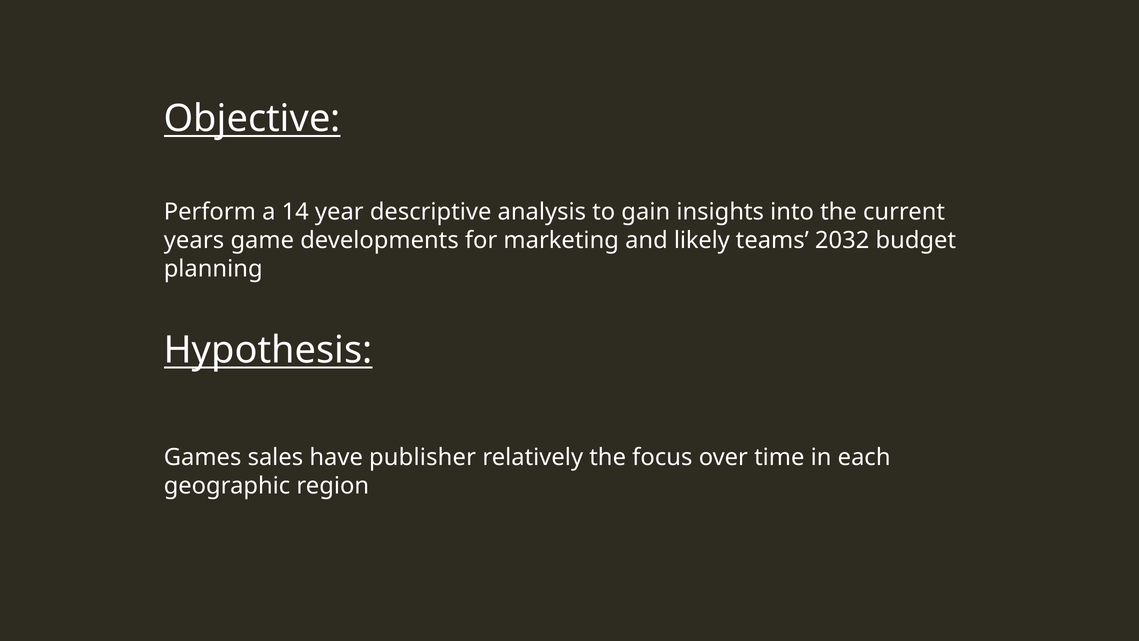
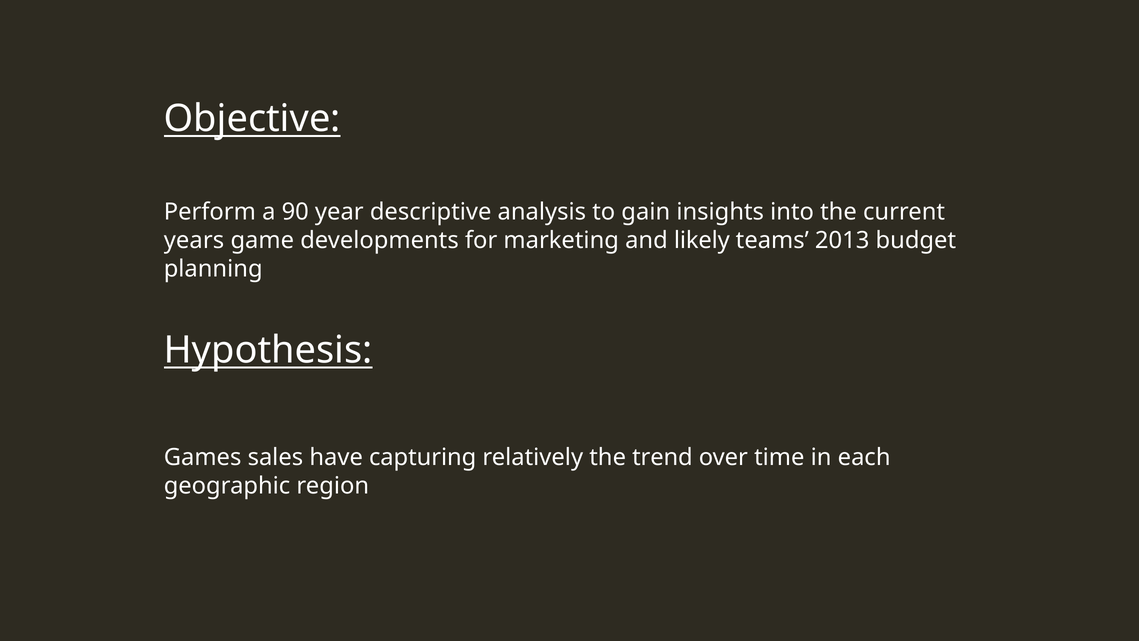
14: 14 -> 90
2032: 2032 -> 2013
publisher: publisher -> capturing
focus: focus -> trend
